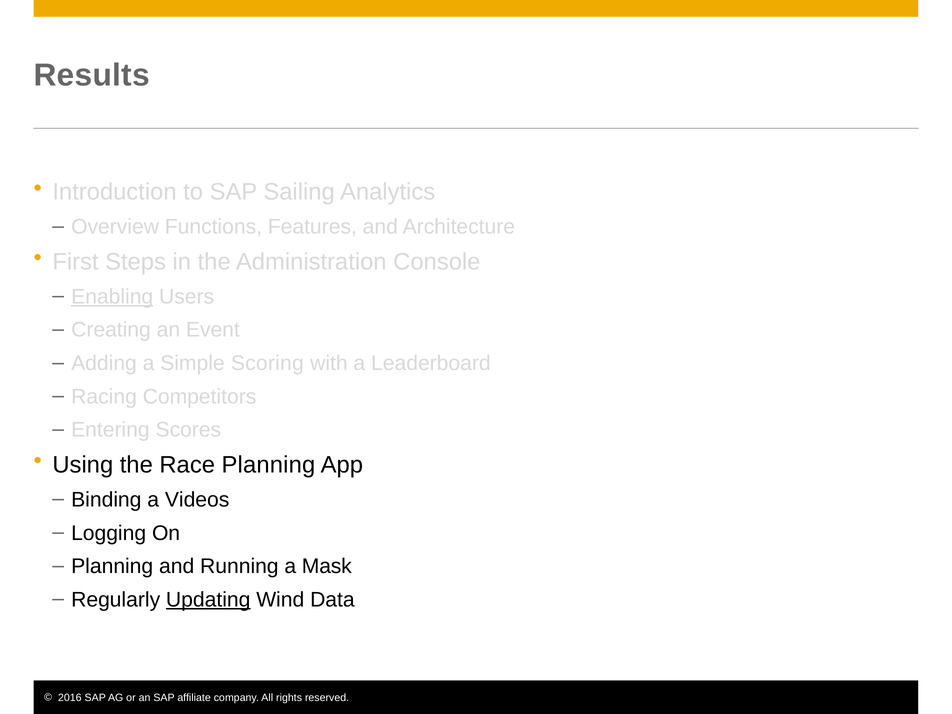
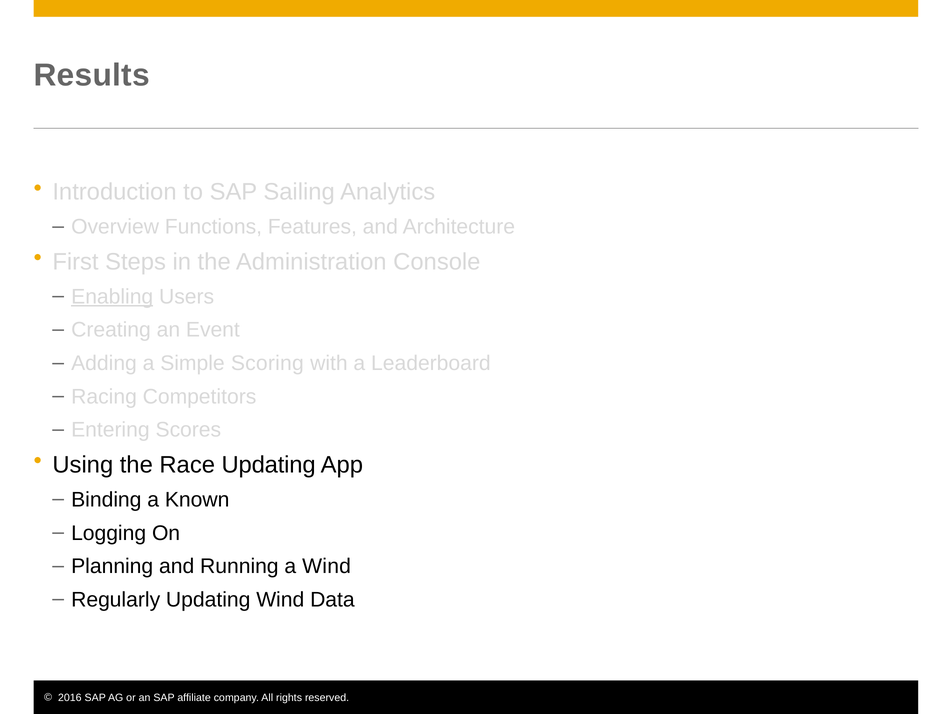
Race Planning: Planning -> Updating
Videos: Videos -> Known
a Mask: Mask -> Wind
Updating at (208, 600) underline: present -> none
